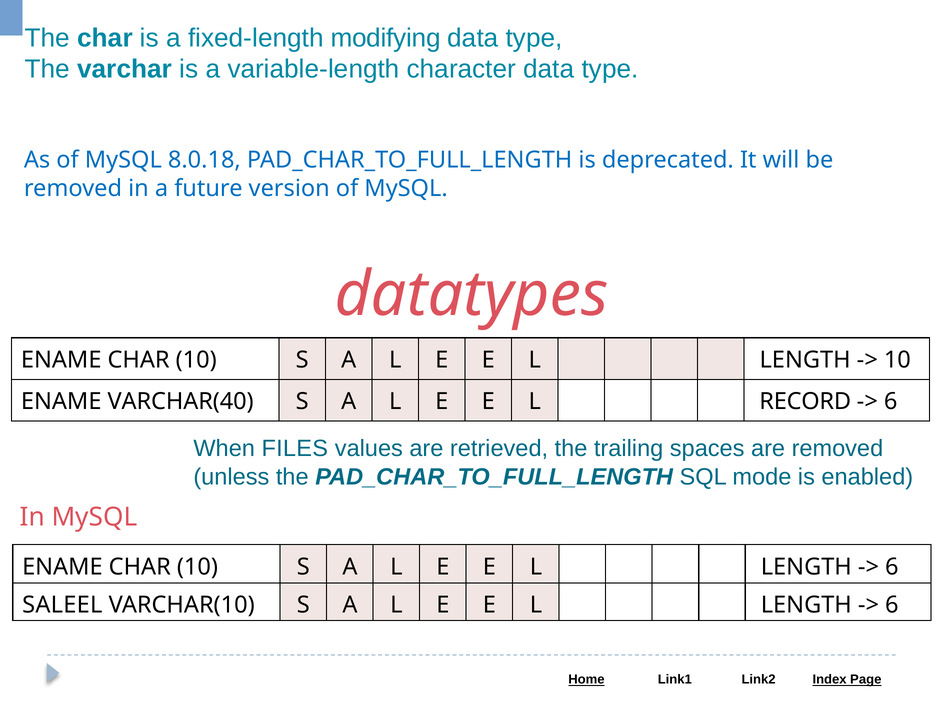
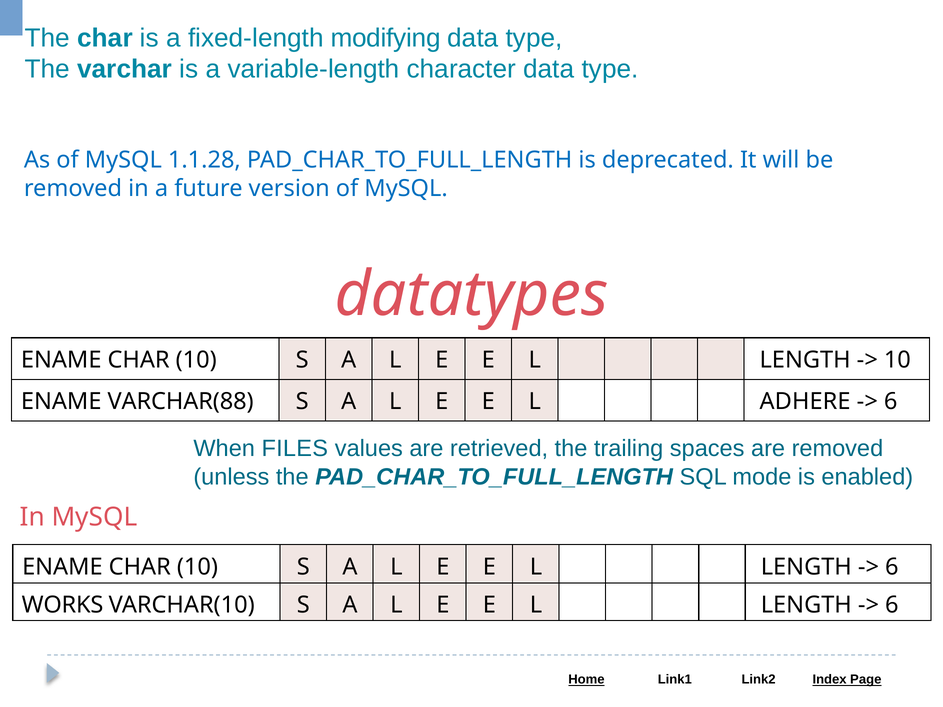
8.0.18: 8.0.18 -> 1.1.28
VARCHAR(40: VARCHAR(40 -> VARCHAR(88
RECORD: RECORD -> ADHERE
SALEEL: SALEEL -> WORKS
